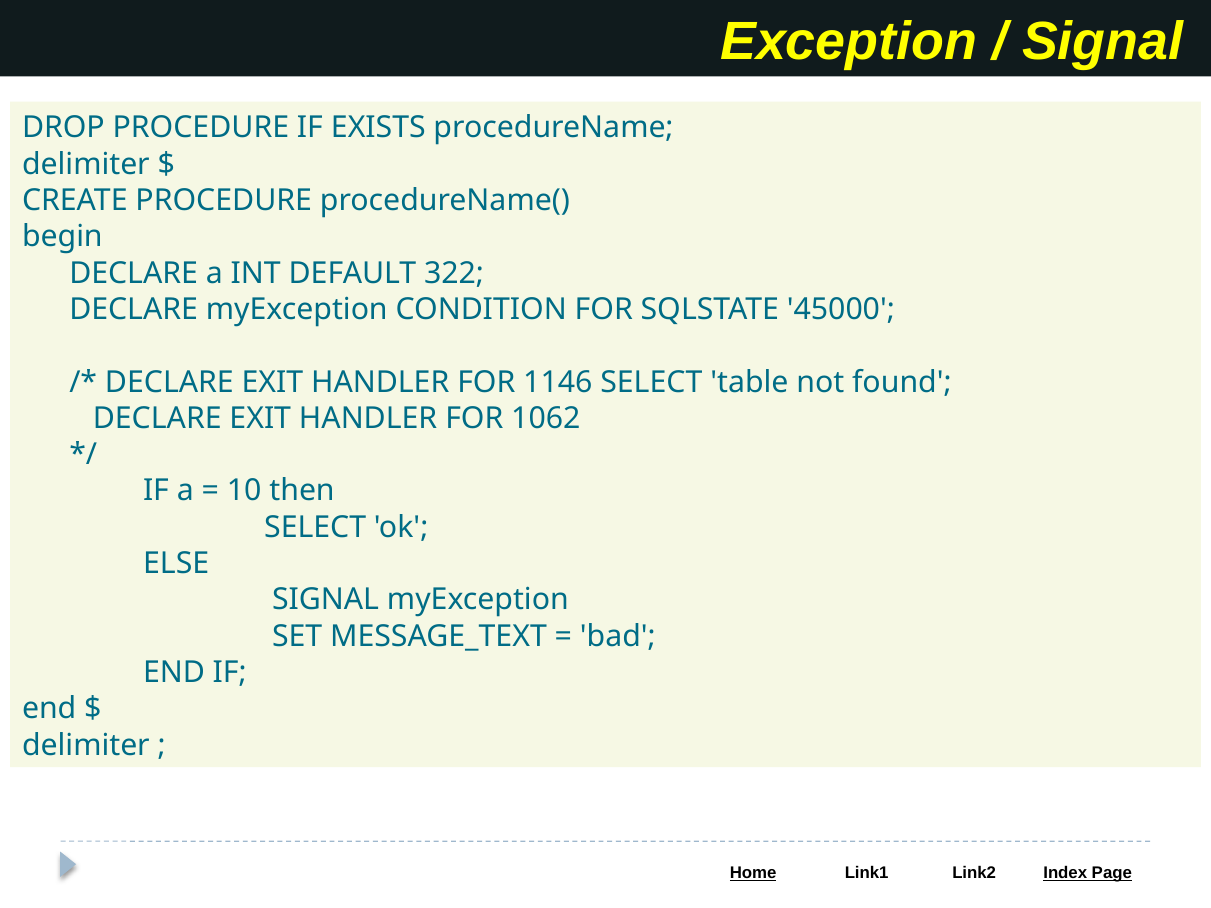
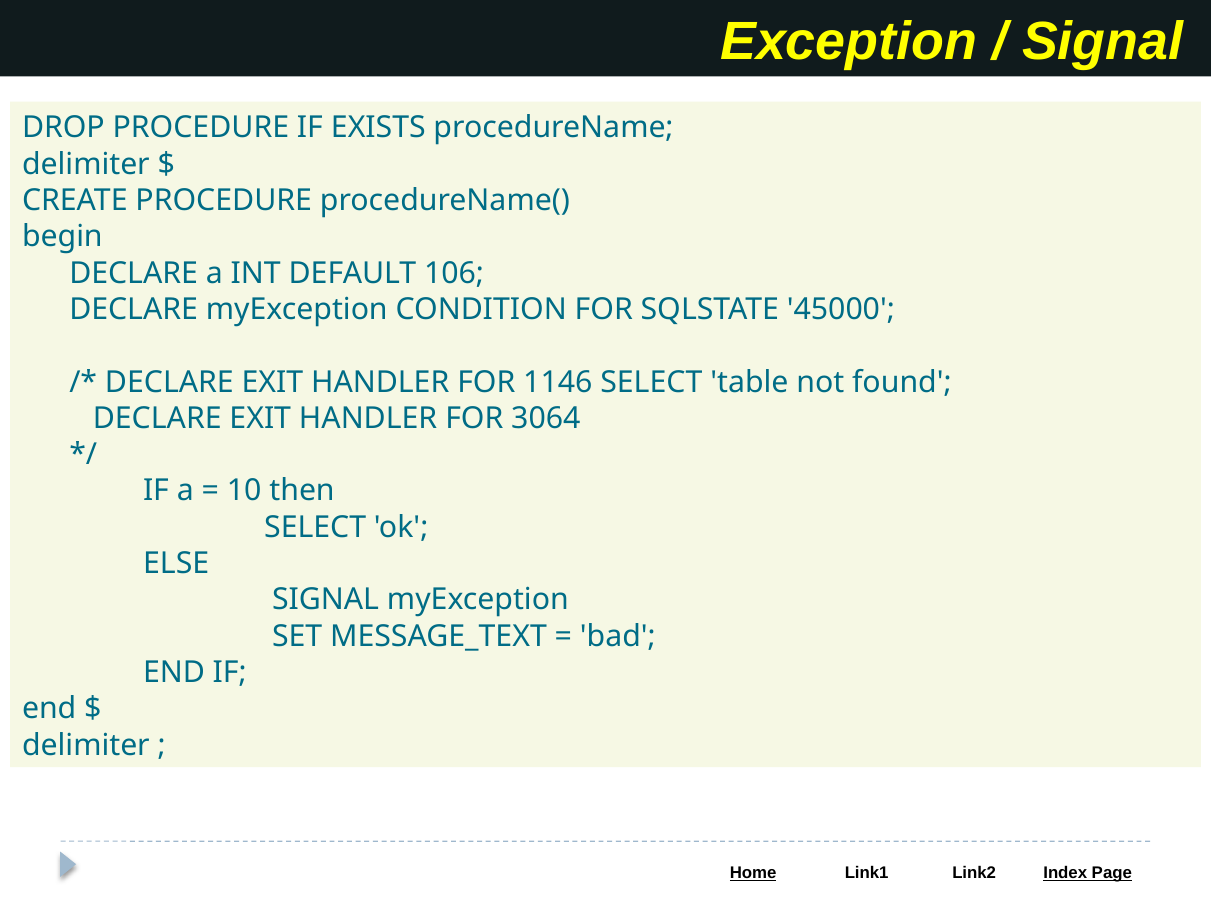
322: 322 -> 106
1062: 1062 -> 3064
